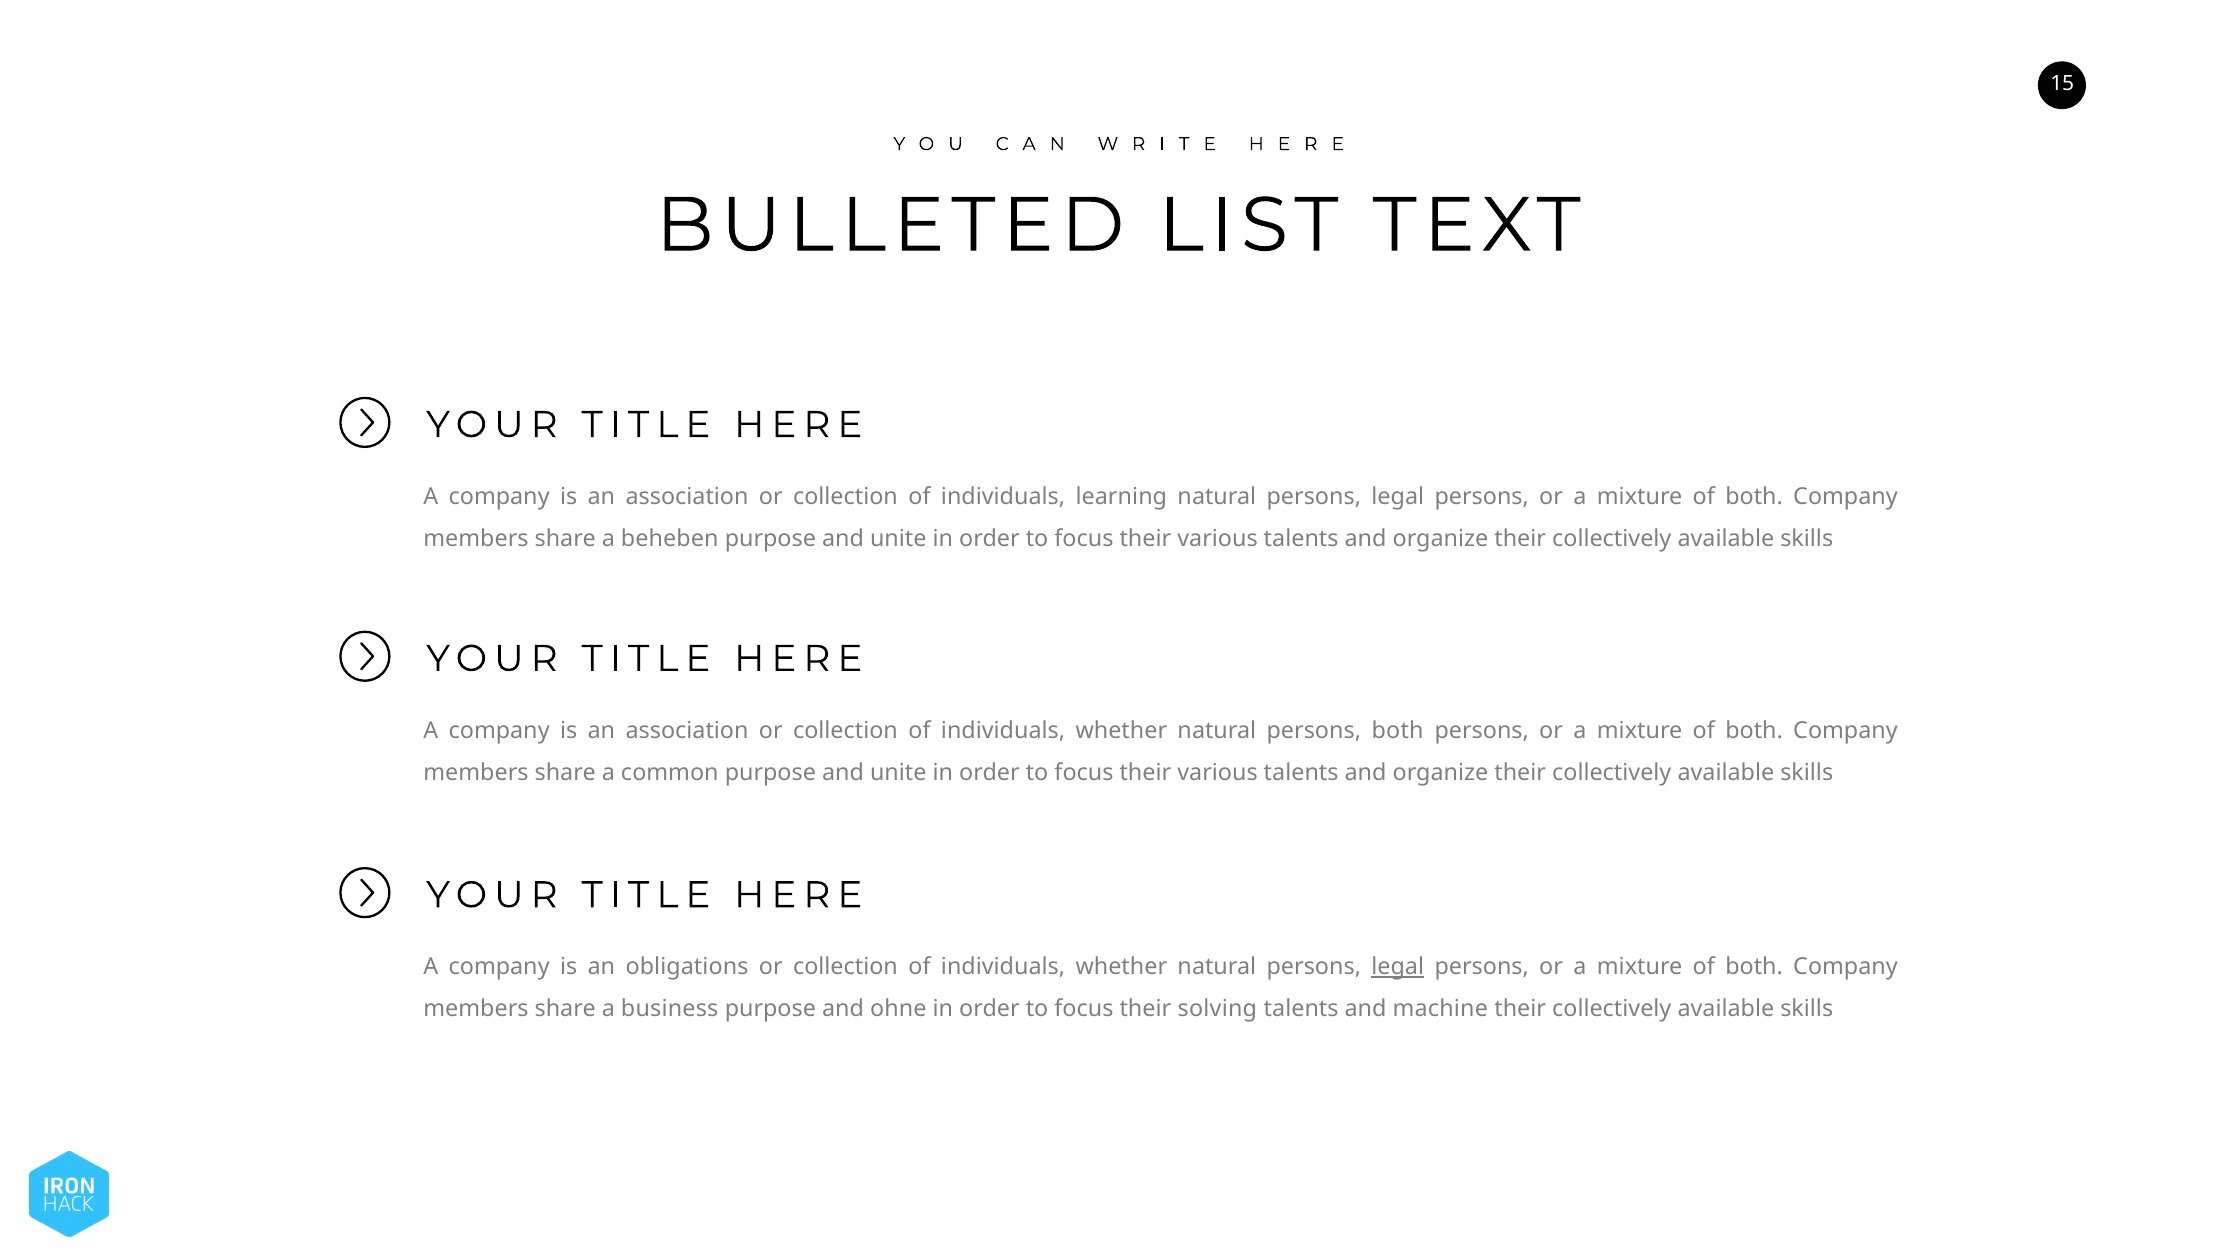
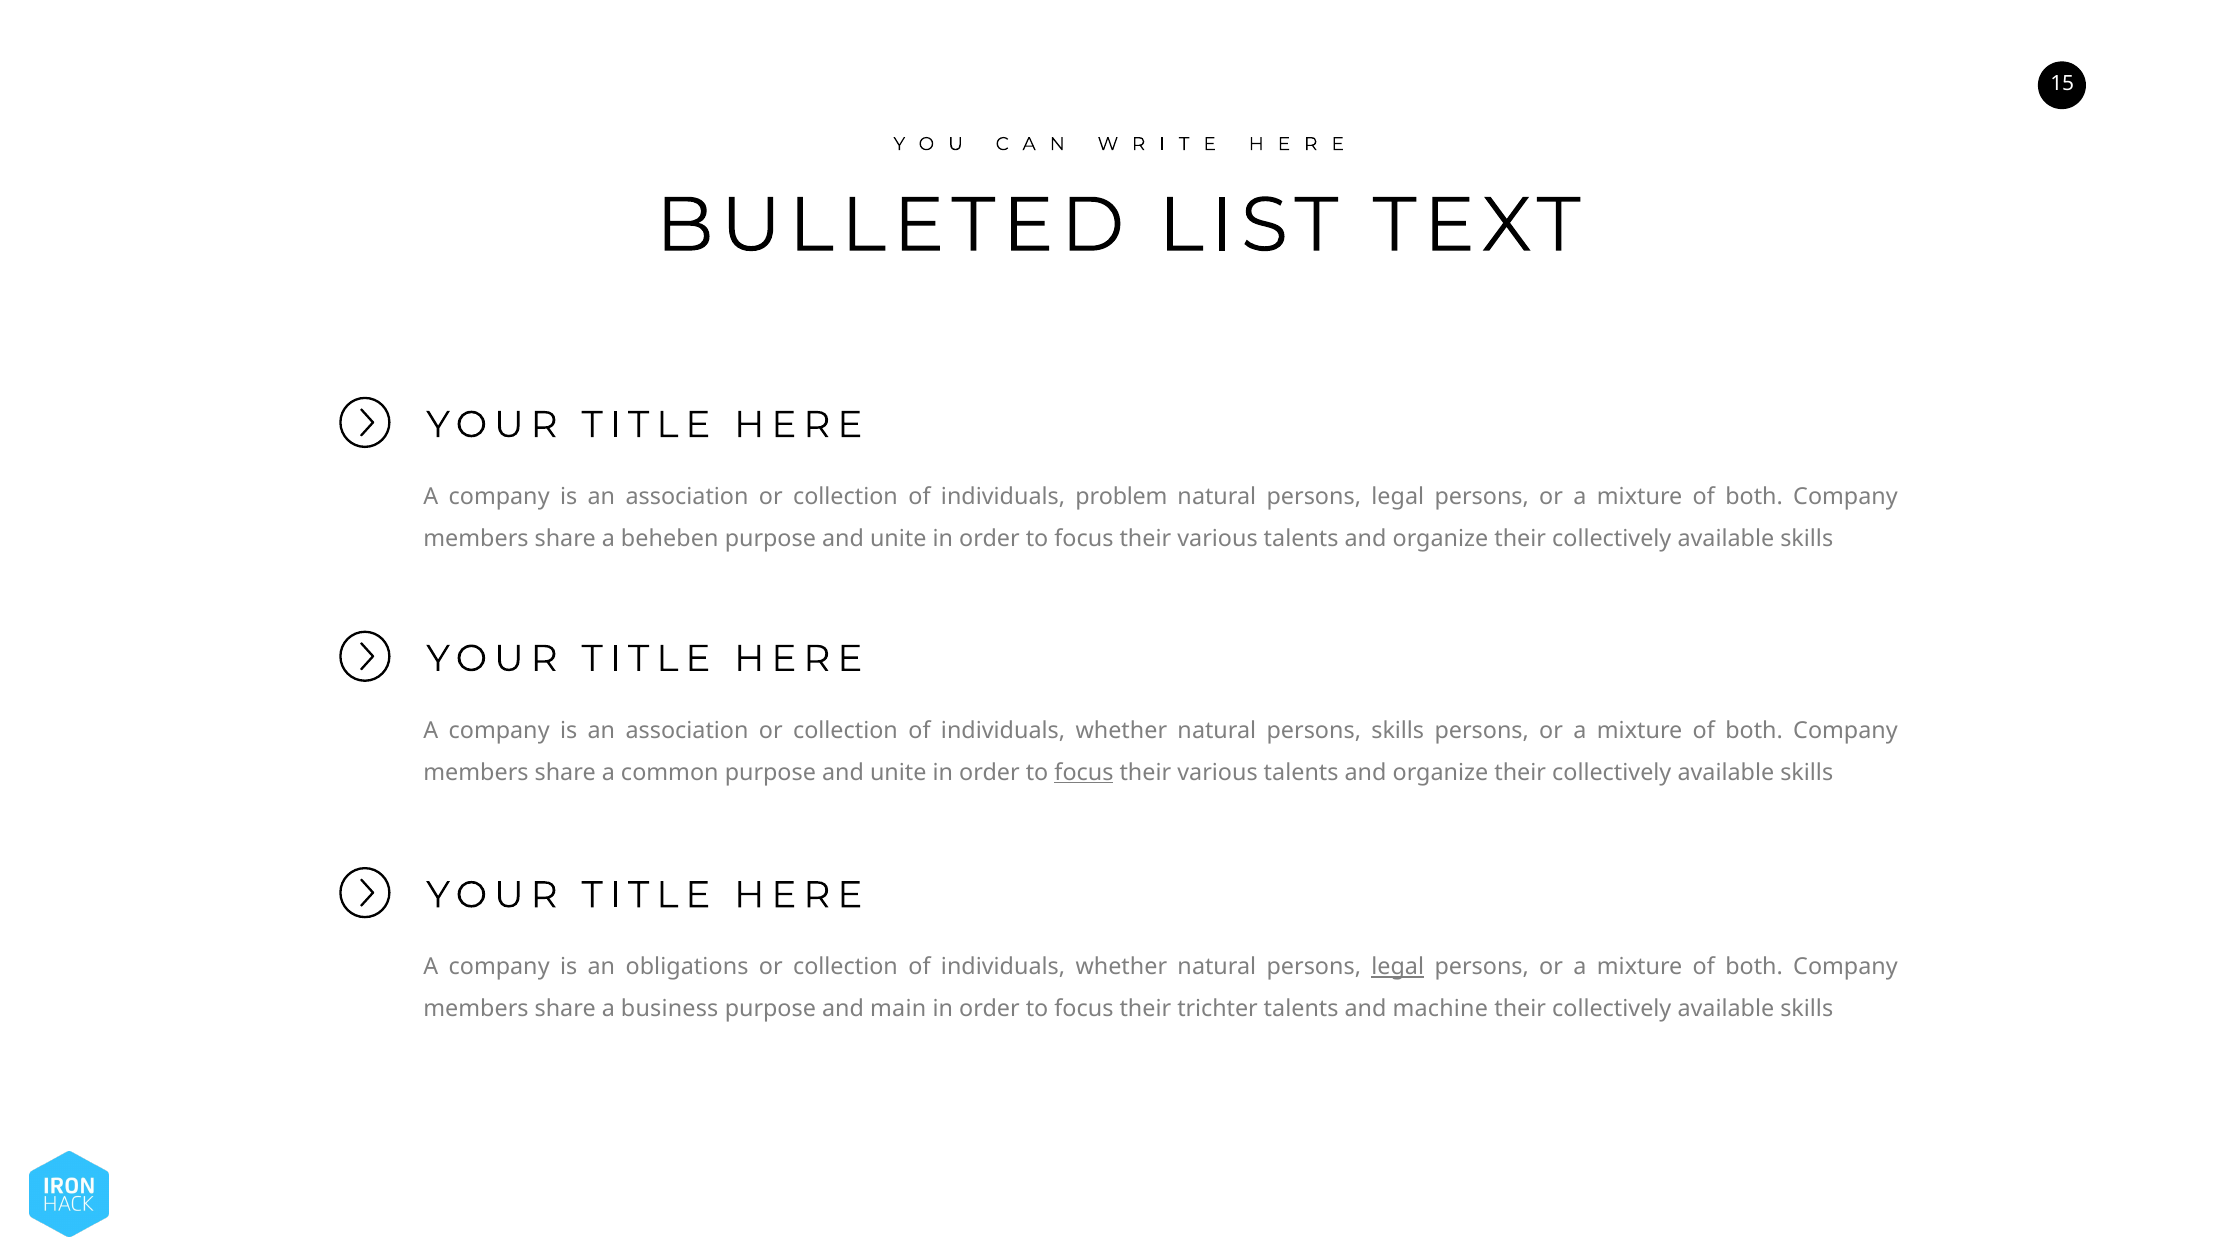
learning: learning -> problem
persons both: both -> skills
focus at (1084, 773) underline: none -> present
ohne: ohne -> main
solving: solving -> trichter
